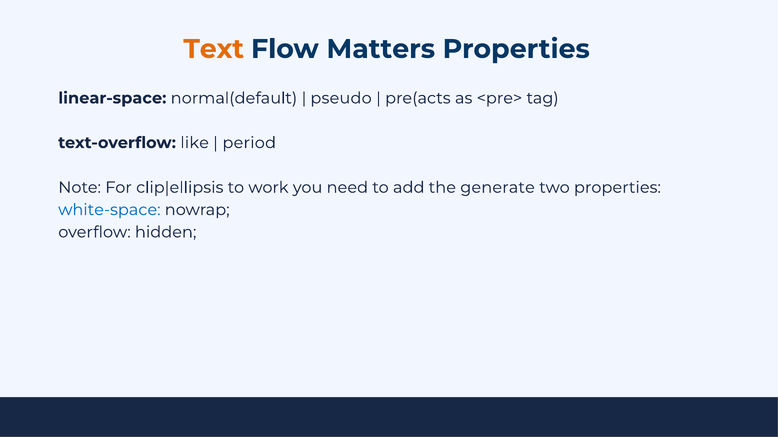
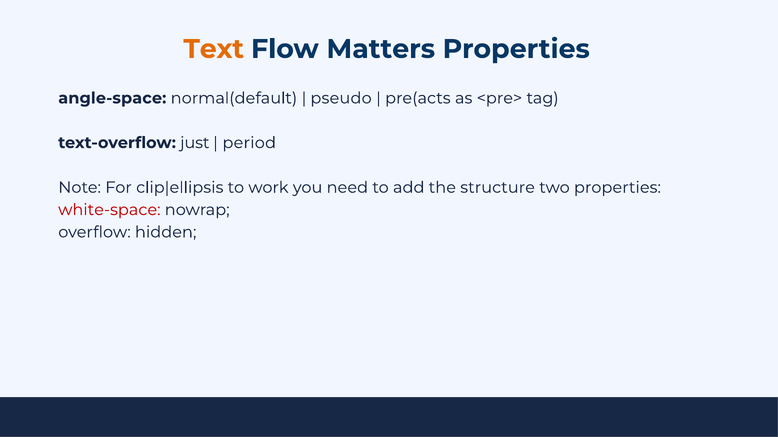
linear-space: linear-space -> angle-space
like: like -> just
generate: generate -> structure
white-space colour: blue -> red
